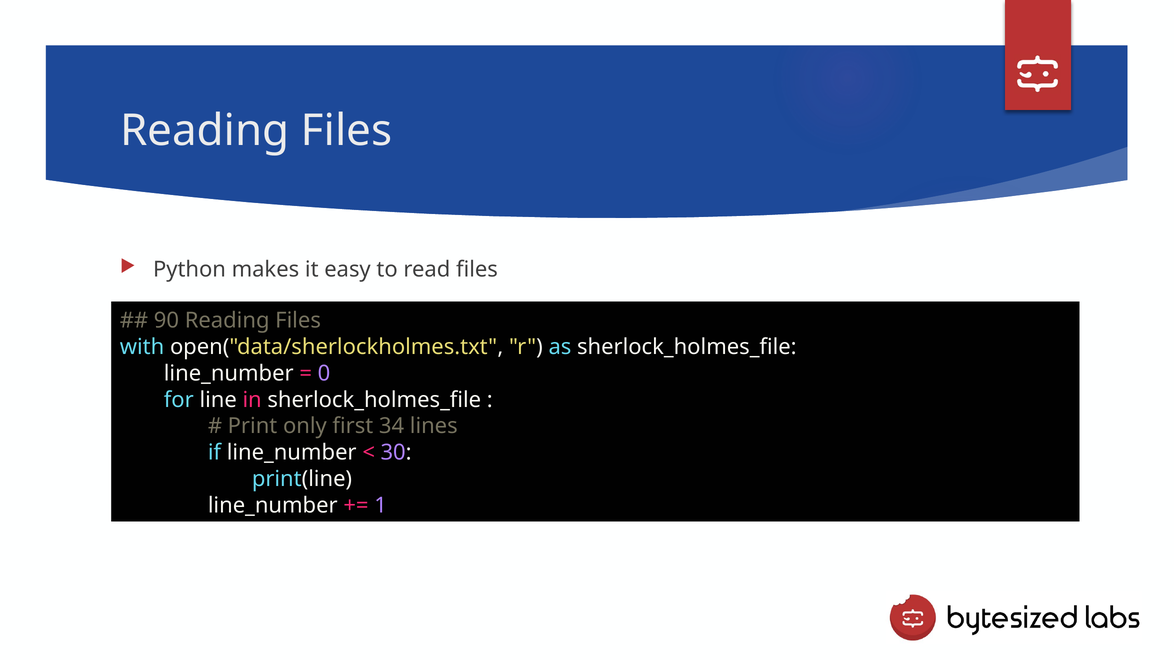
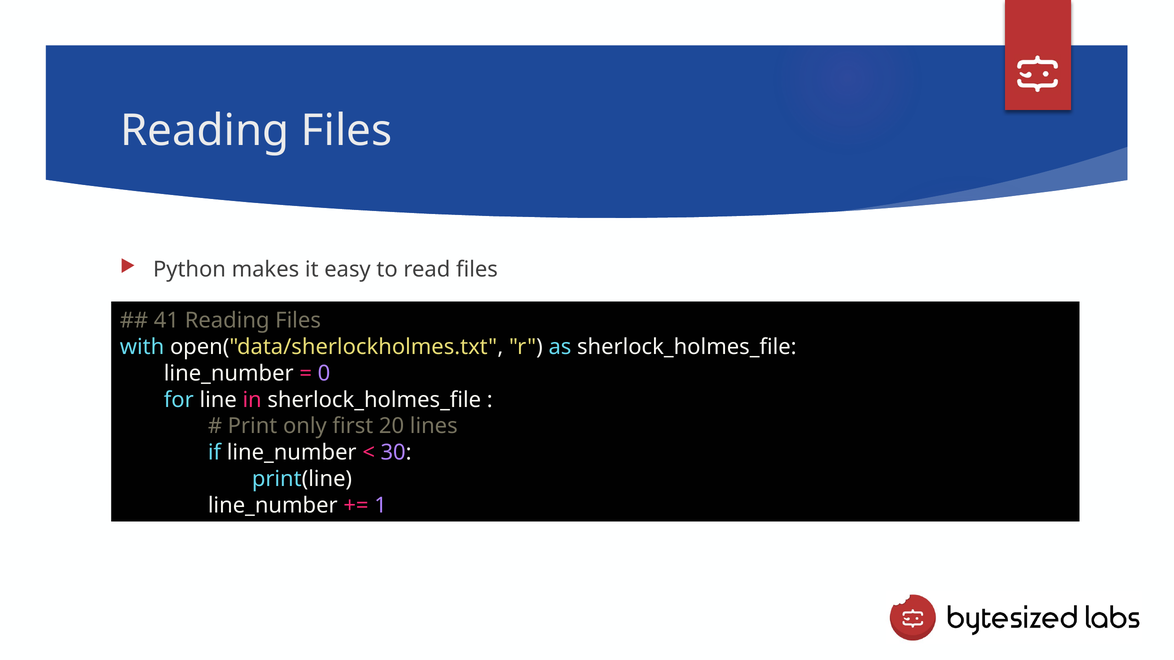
90: 90 -> 41
34: 34 -> 20
